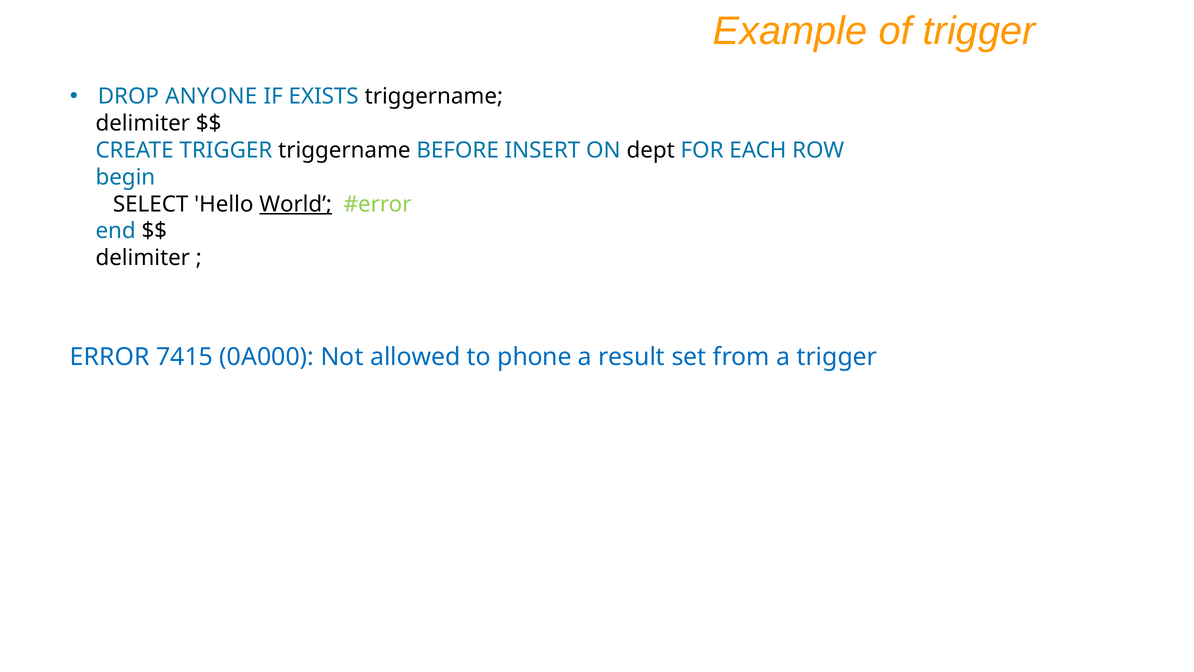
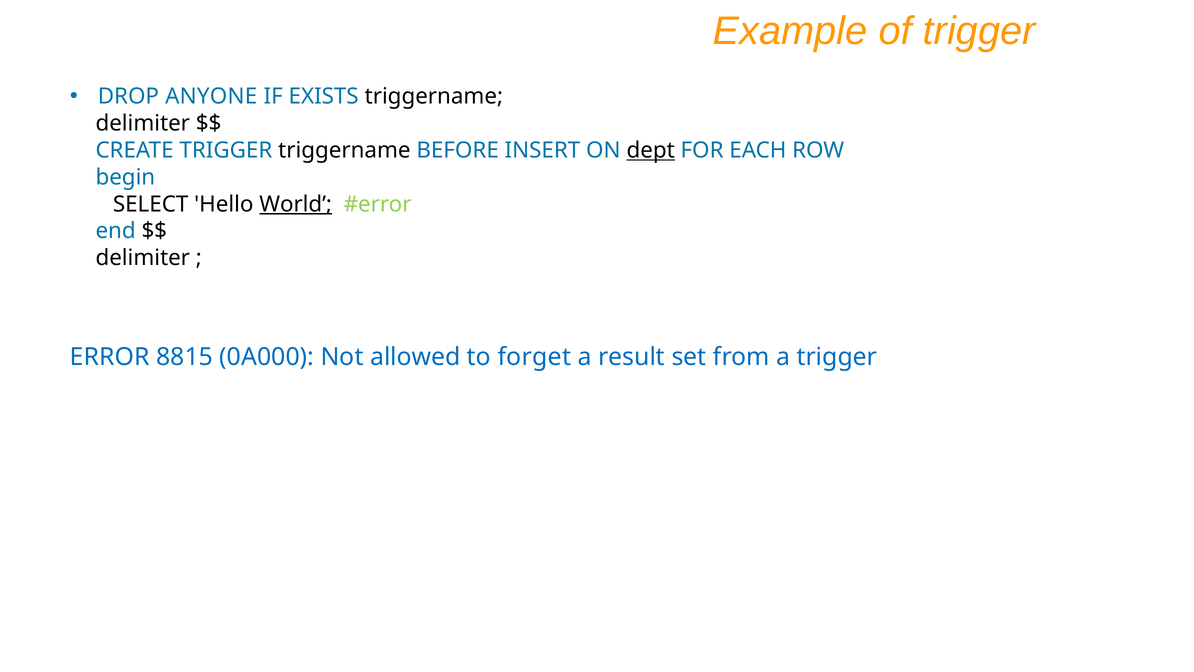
dept underline: none -> present
7415: 7415 -> 8815
phone: phone -> forget
